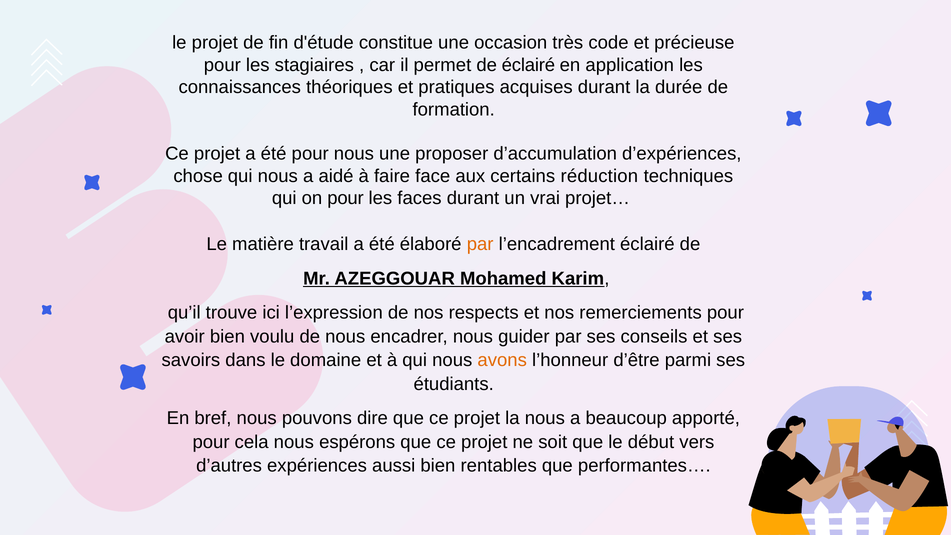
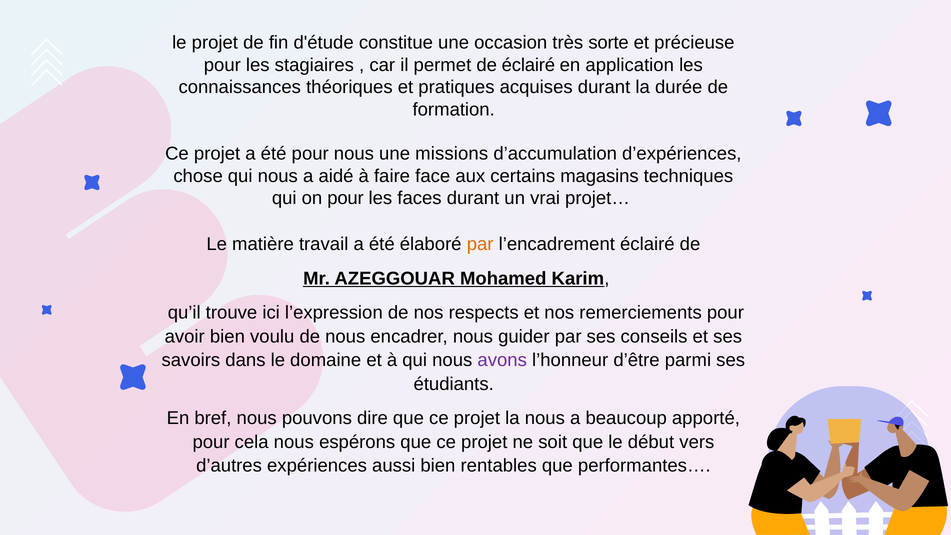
code: code -> sorte
proposer: proposer -> missions
réduction: réduction -> magasins
avons colour: orange -> purple
